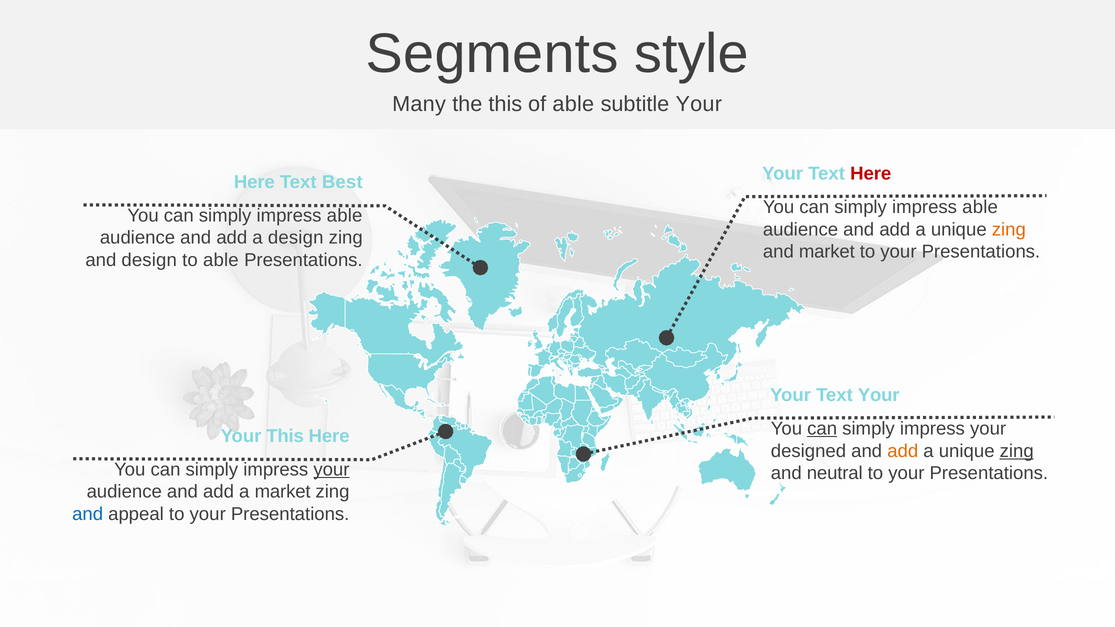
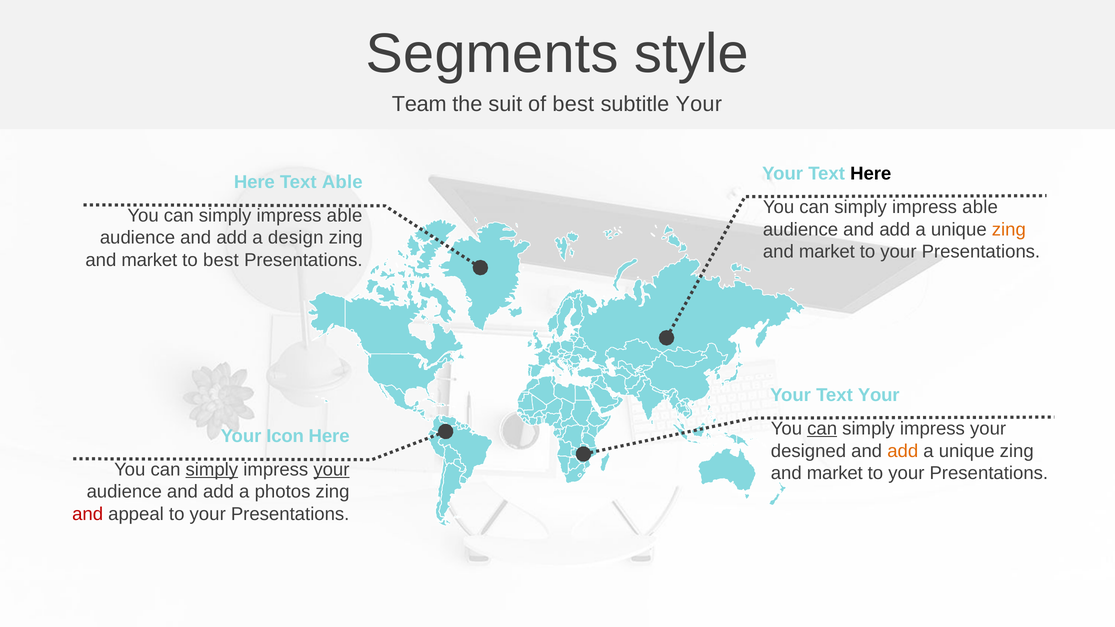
Many: Many -> Team
the this: this -> suit
of able: able -> best
Here at (871, 174) colour: red -> black
Text Best: Best -> Able
design at (149, 260): design -> market
to able: able -> best
Your This: This -> Icon
zing at (1017, 451) underline: present -> none
simply at (212, 470) underline: none -> present
neutral at (835, 473): neutral -> market
a market: market -> photos
and at (88, 514) colour: blue -> red
